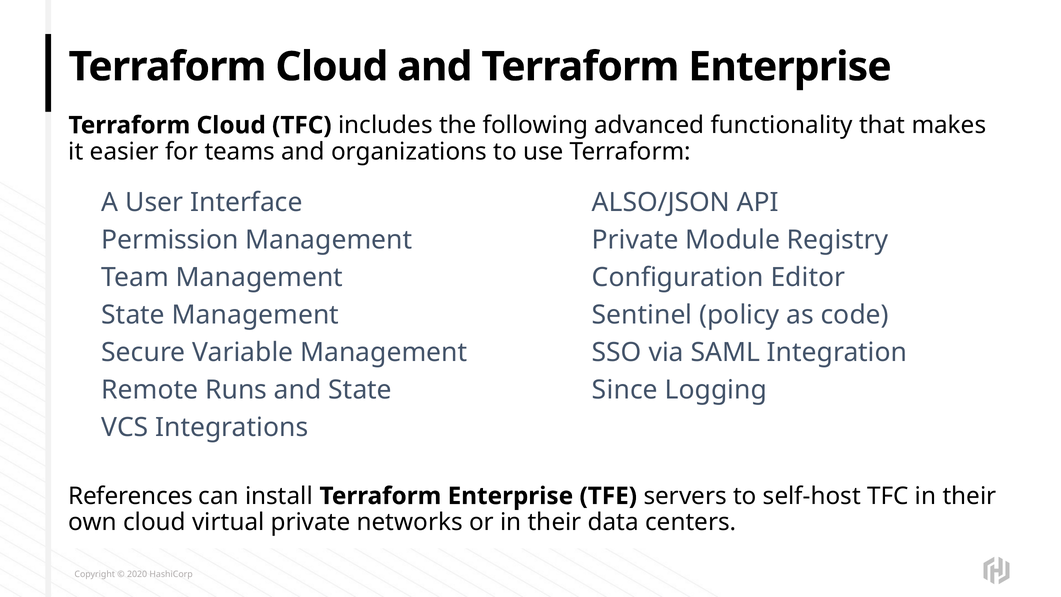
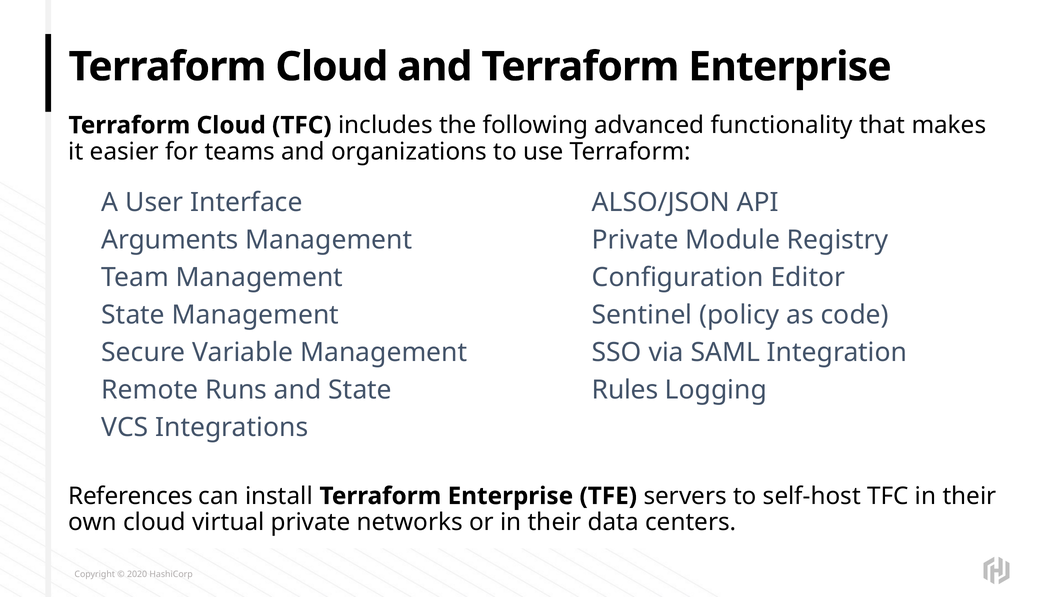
Permission: Permission -> Arguments
Since: Since -> Rules
